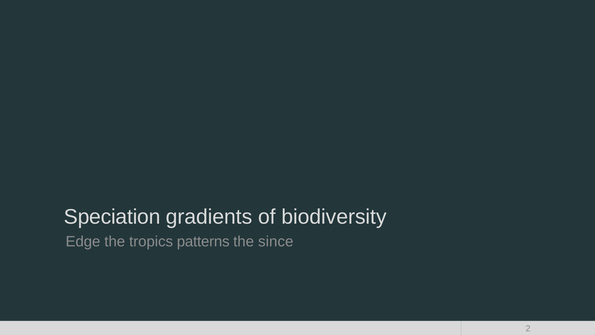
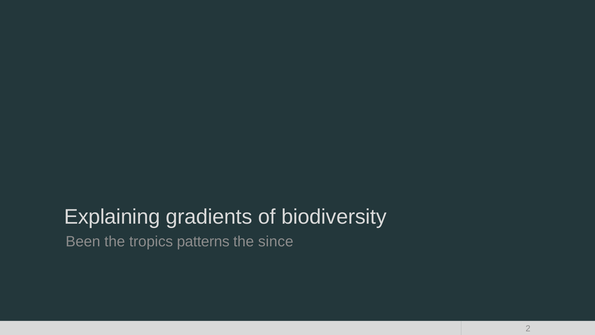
Speciation: Speciation -> Explaining
Edge: Edge -> Been
